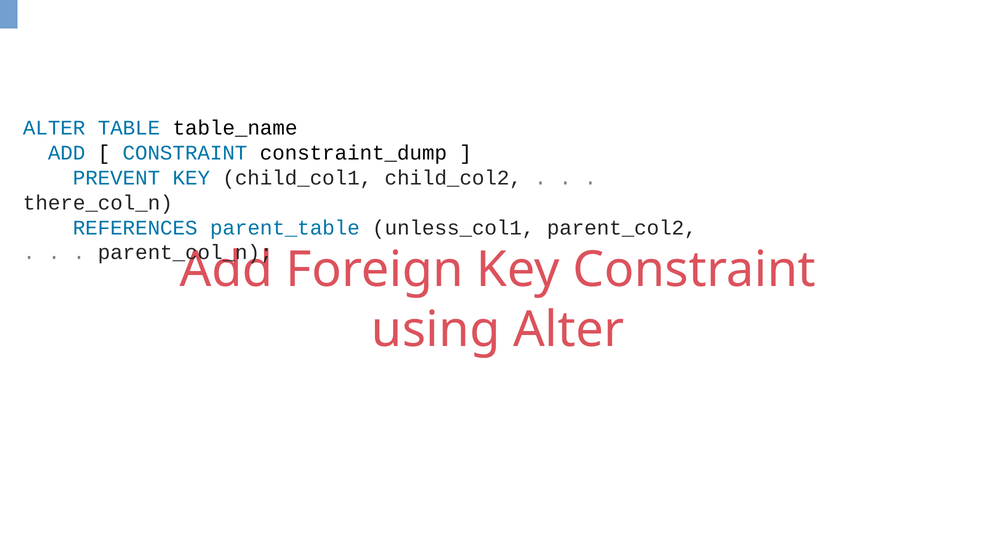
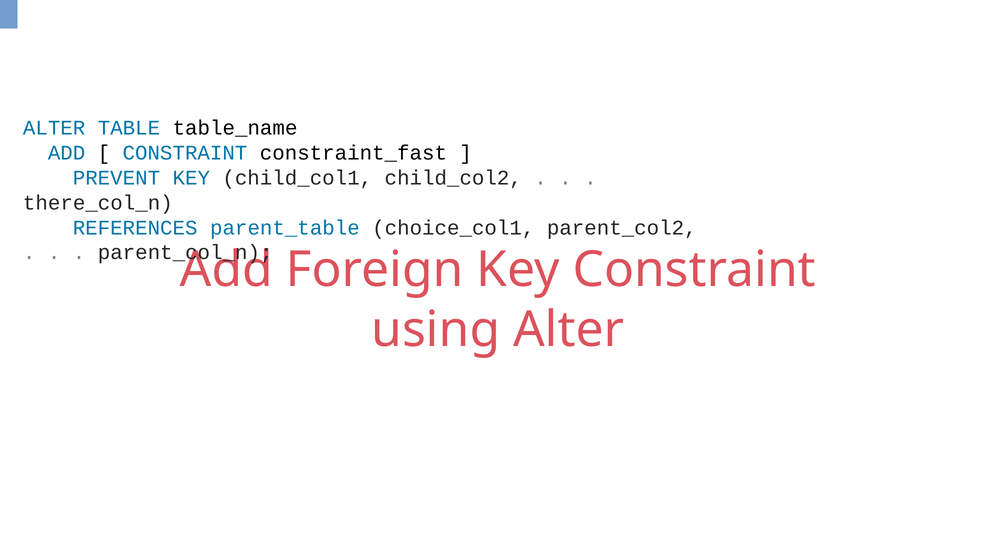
constraint_dump: constraint_dump -> constraint_fast
unless_col1: unless_col1 -> choice_col1
